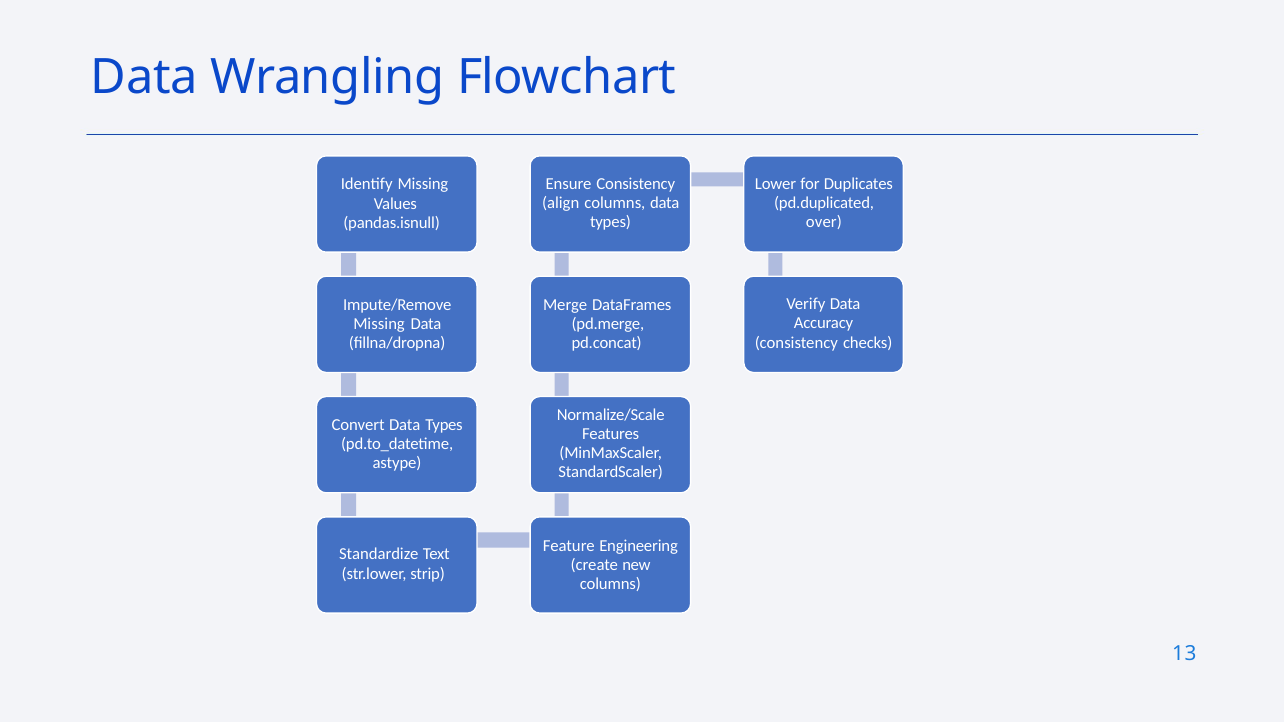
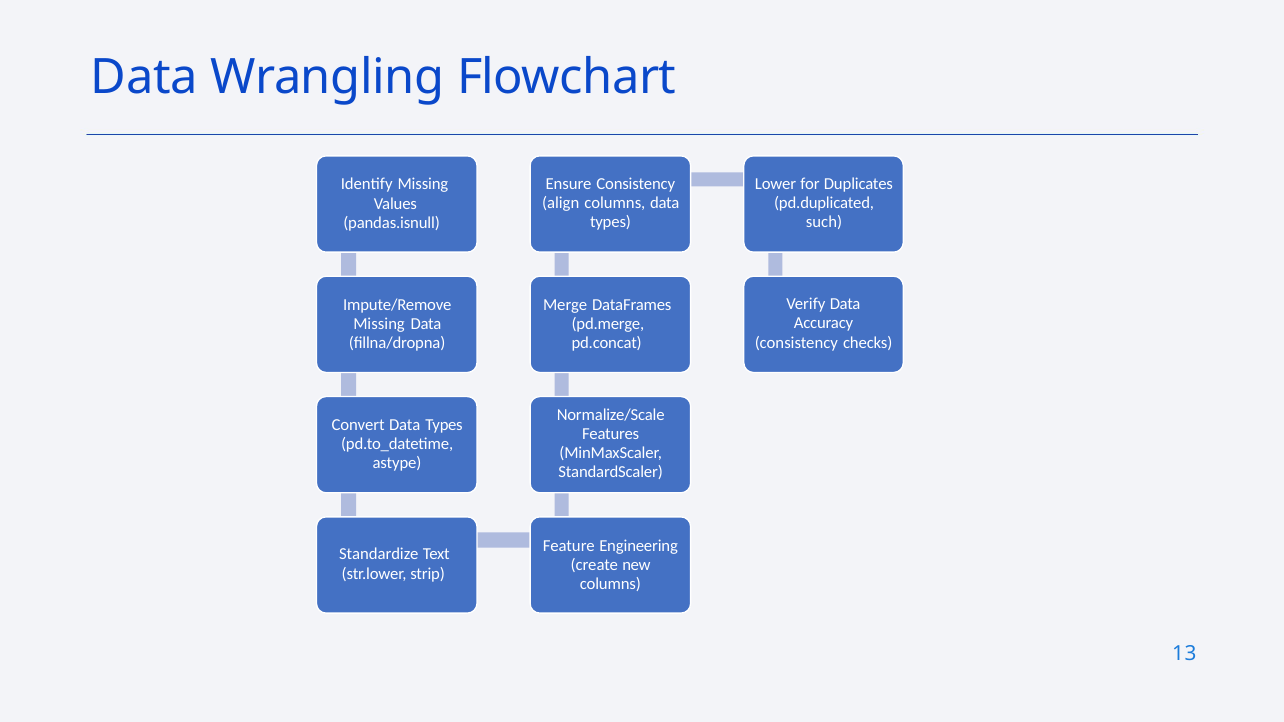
over: over -> such
